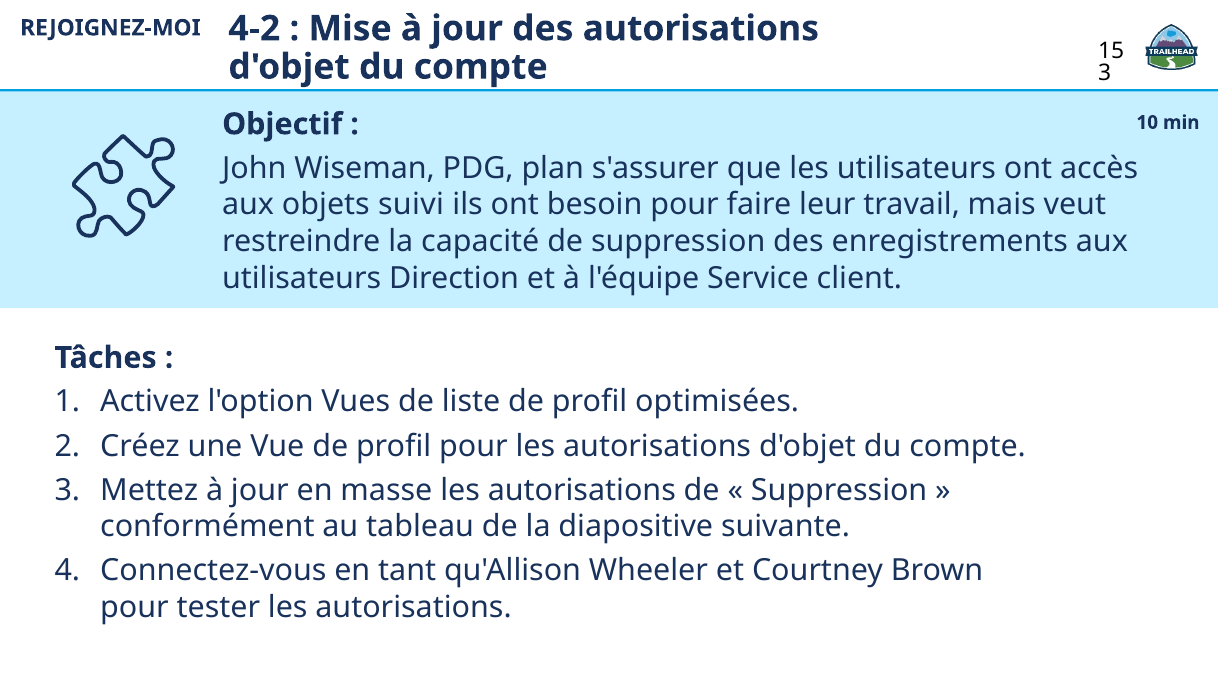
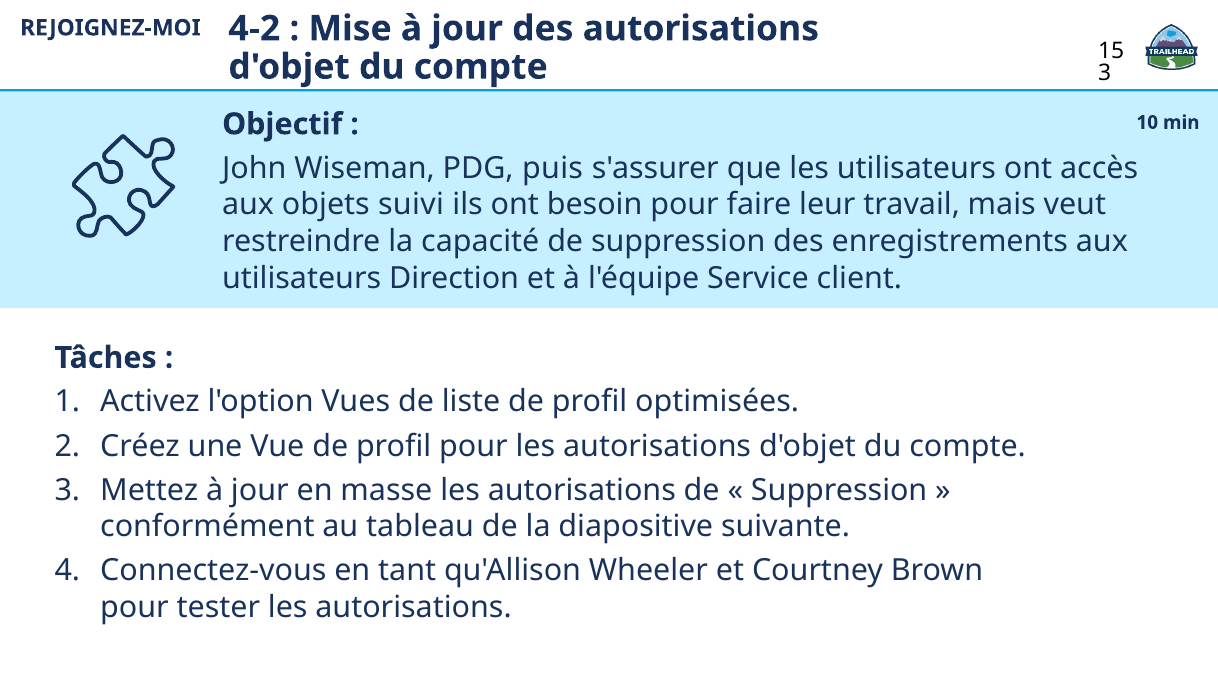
plan: plan -> puis
